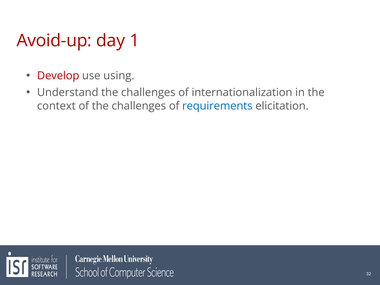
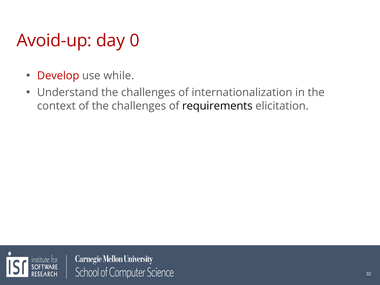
1: 1 -> 0
using: using -> while
requirements colour: blue -> black
